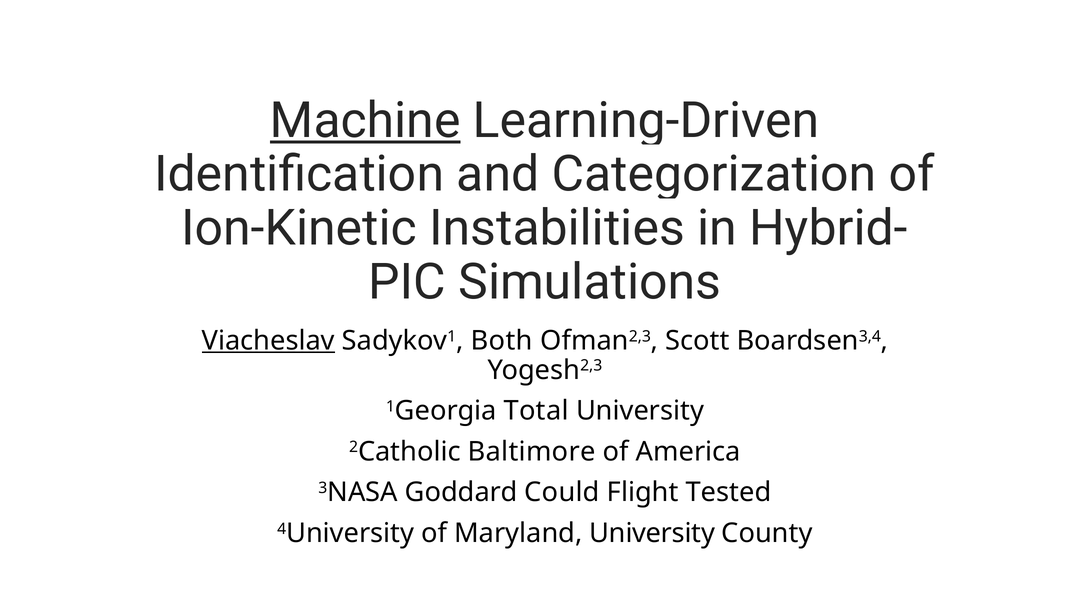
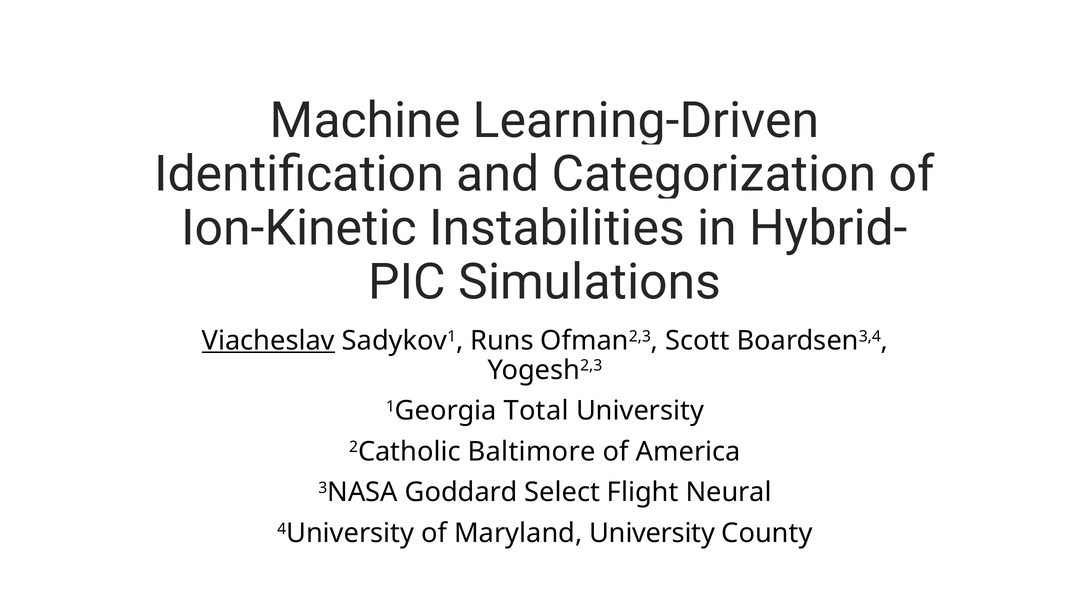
Machine underline: present -> none
Both: Both -> Runs
Could: Could -> Select
Tested: Tested -> Neural
